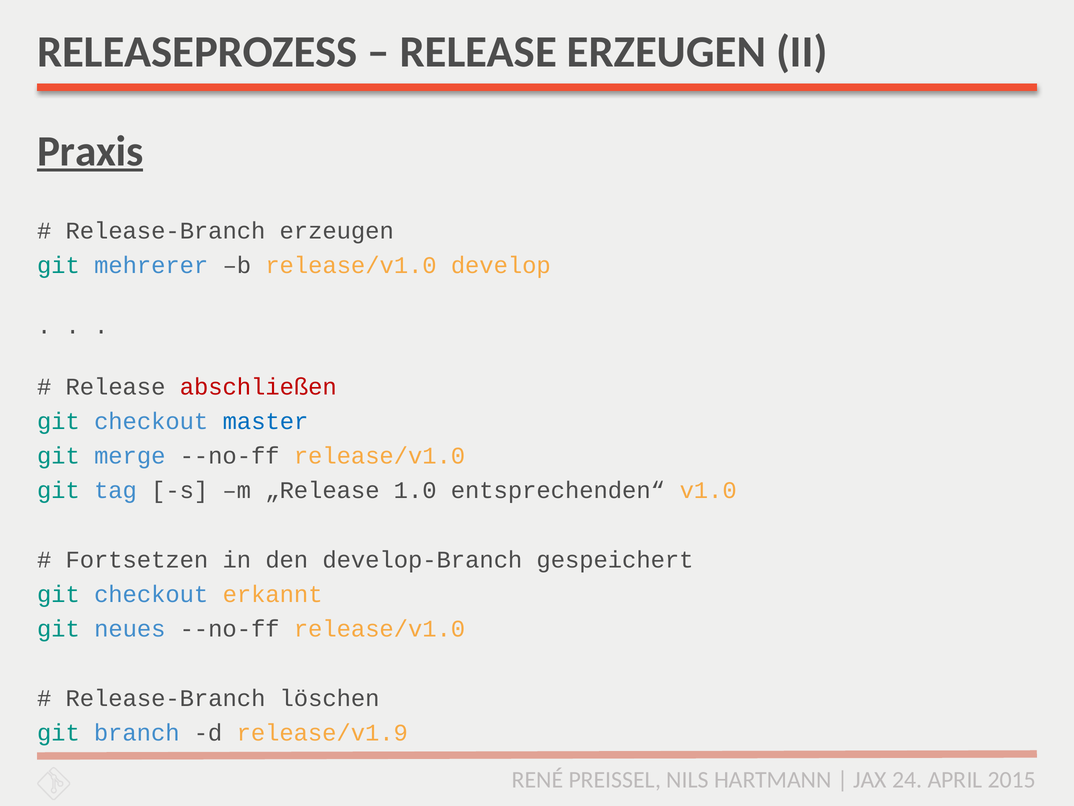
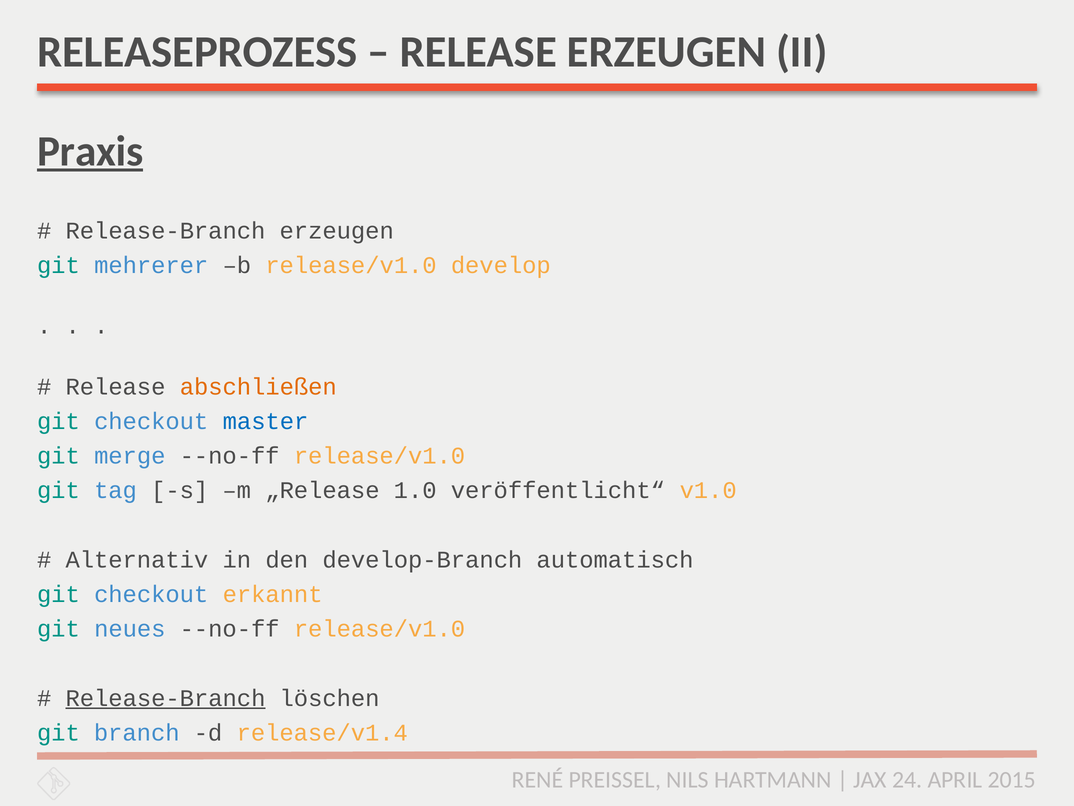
abschließen colour: red -> orange
entsprechenden“: entsprechenden“ -> veröffentlicht“
Fortsetzen: Fortsetzen -> Alternativ
gespeichert: gespeichert -> automatisch
Release-Branch at (165, 698) underline: none -> present
release/v1.9: release/v1.9 -> release/v1.4
